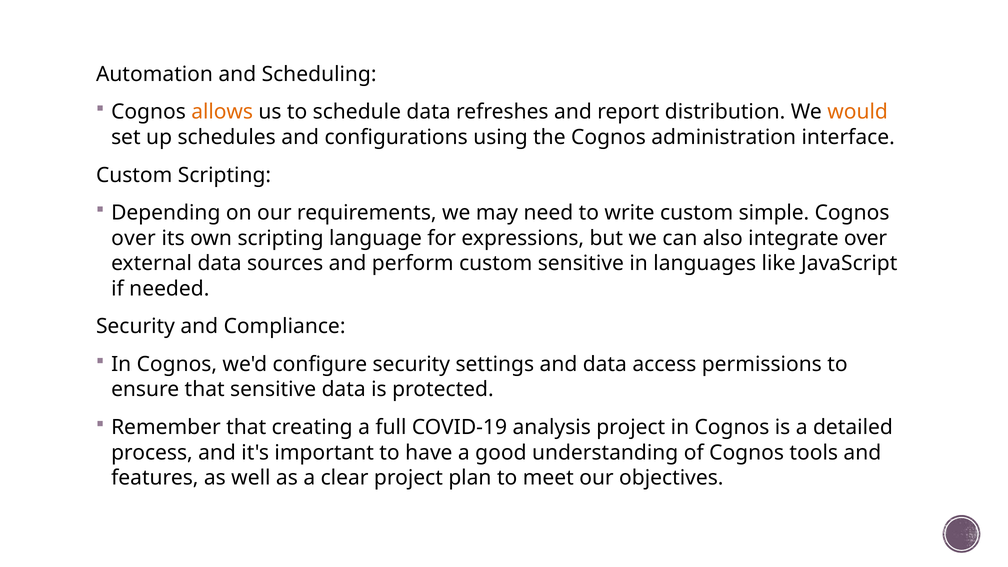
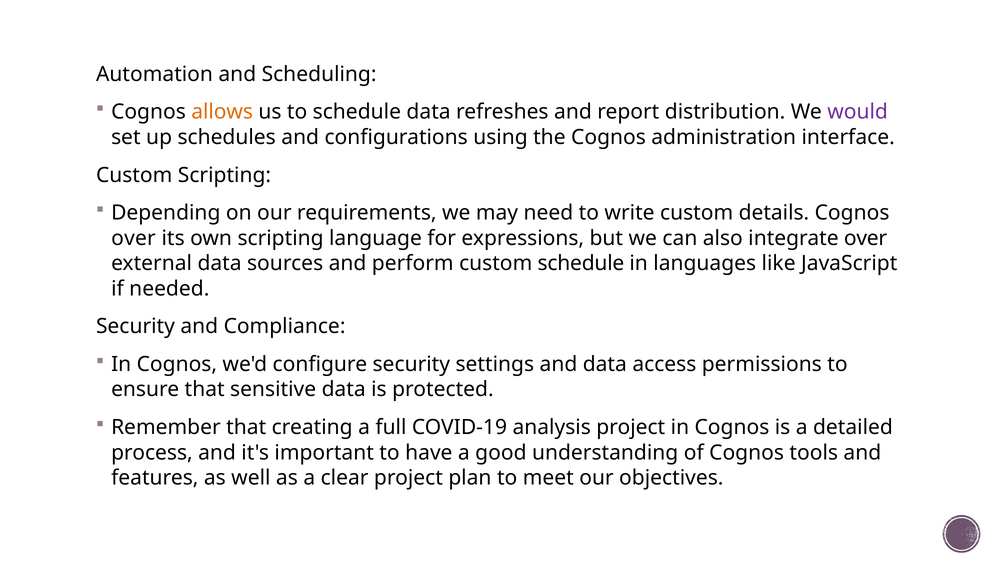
would colour: orange -> purple
simple: simple -> details
custom sensitive: sensitive -> schedule
